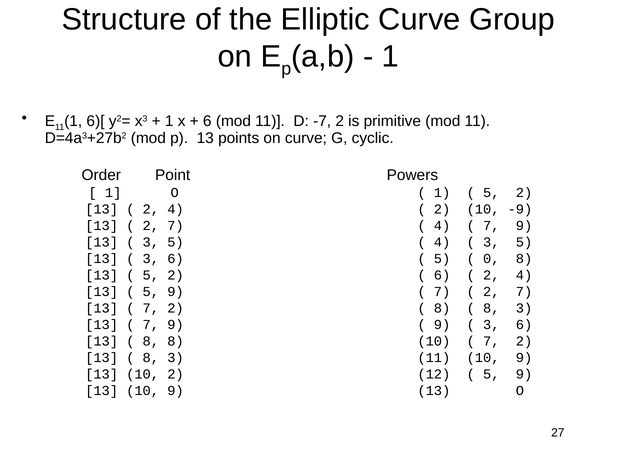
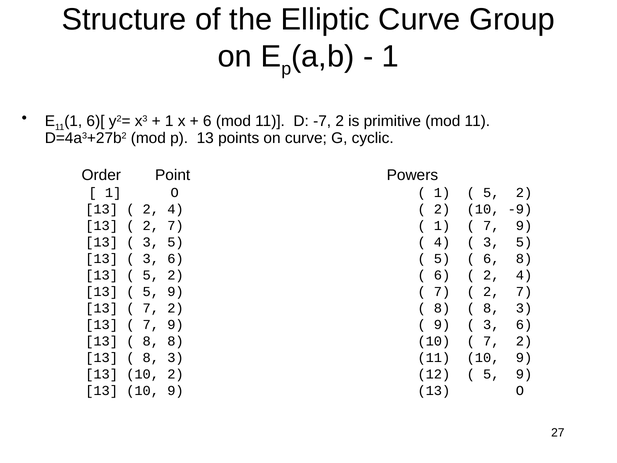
4 at (442, 226): 4 -> 1
0 at (491, 259): 0 -> 6
